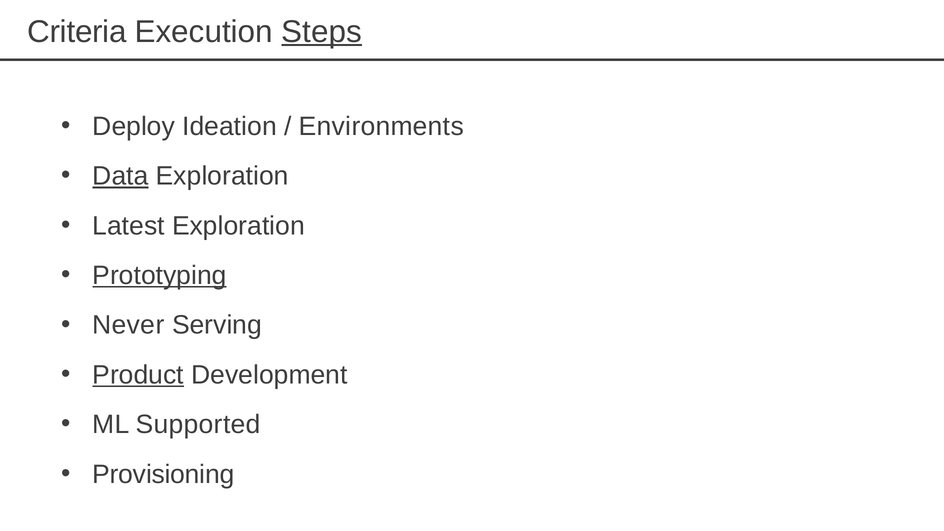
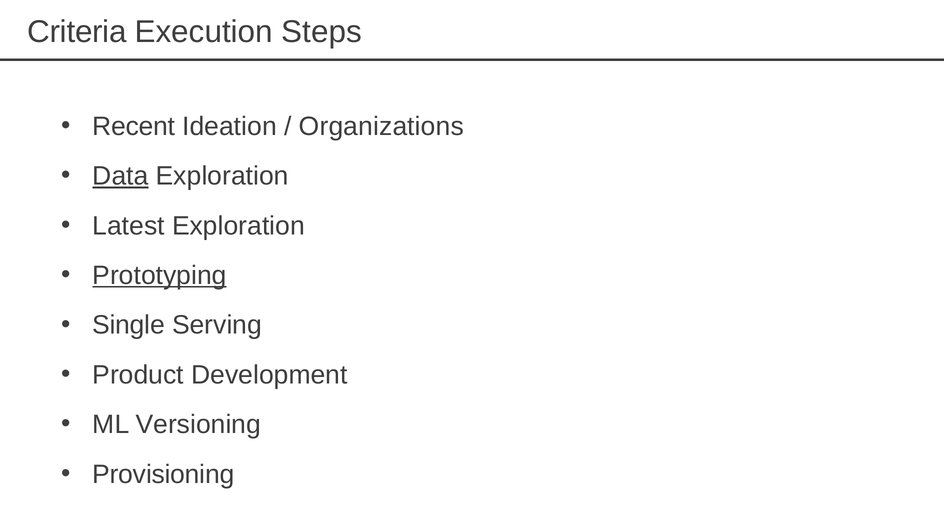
Steps underline: present -> none
Deploy: Deploy -> Recent
Environments: Environments -> Organizations
Never: Never -> Single
Product underline: present -> none
Supported: Supported -> Versioning
